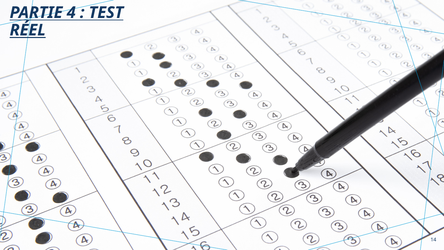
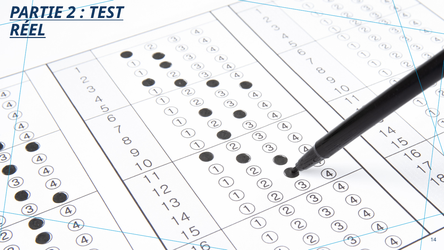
4: 4 -> 2
